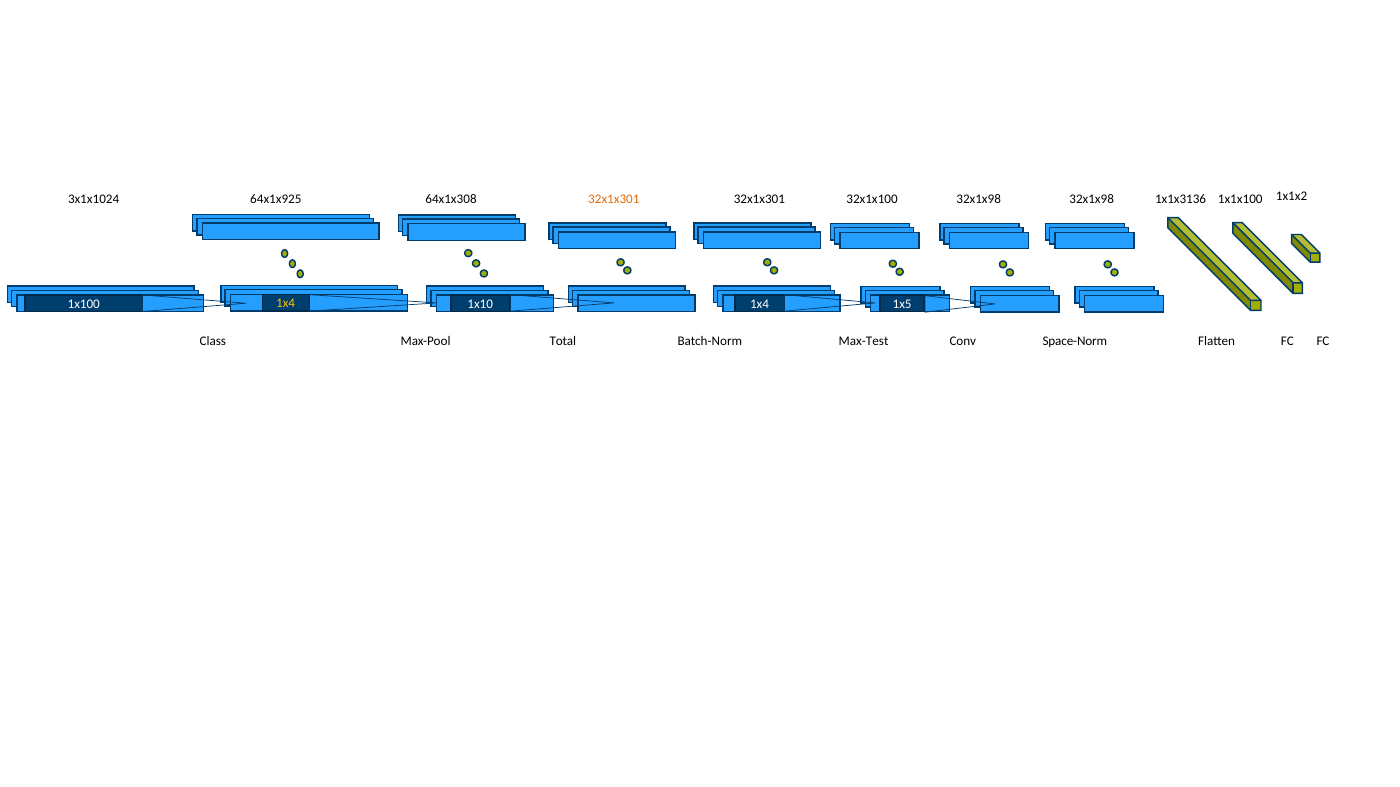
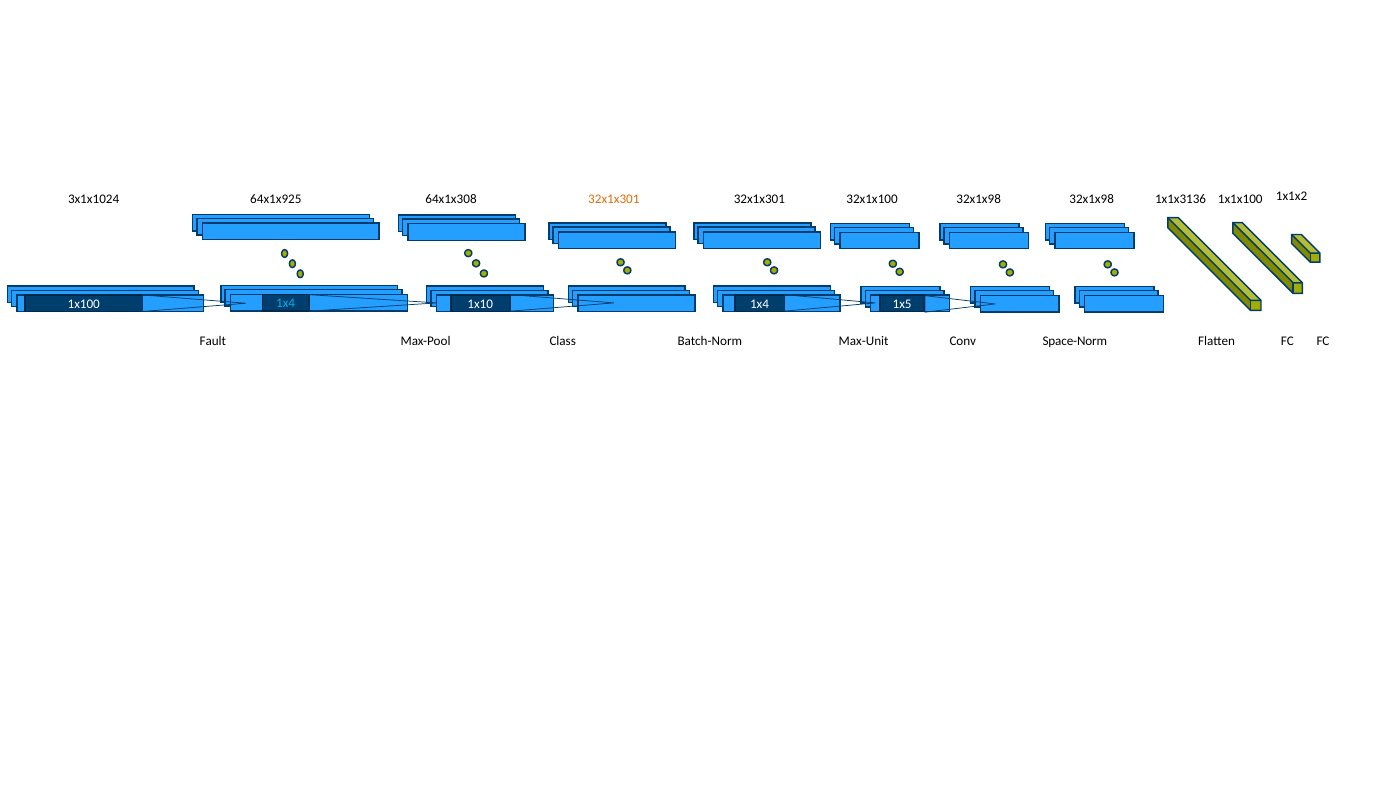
1x4 at (286, 304) colour: yellow -> light blue
Class: Class -> Fault
Total: Total -> Class
Max-Test: Max-Test -> Max-Unit
